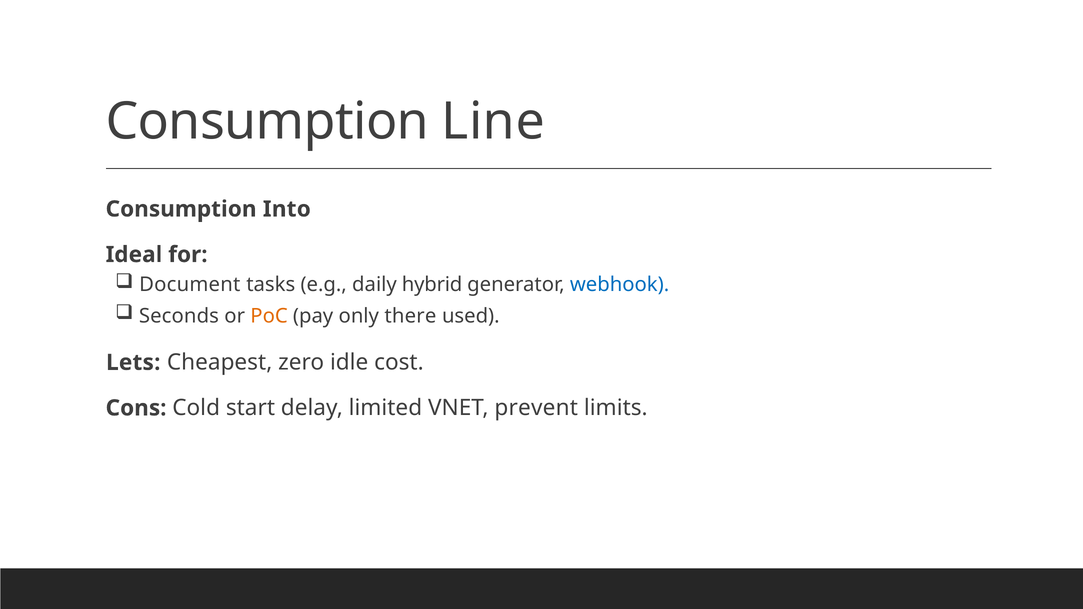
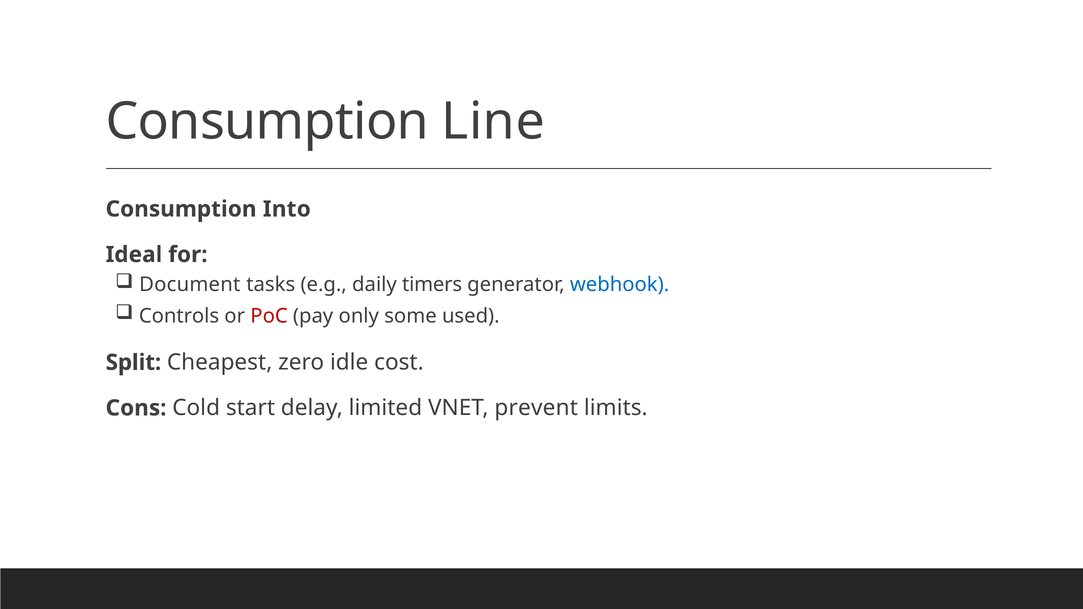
hybrid: hybrid -> timers
Seconds: Seconds -> Controls
PoC colour: orange -> red
there: there -> some
Lets: Lets -> Split
